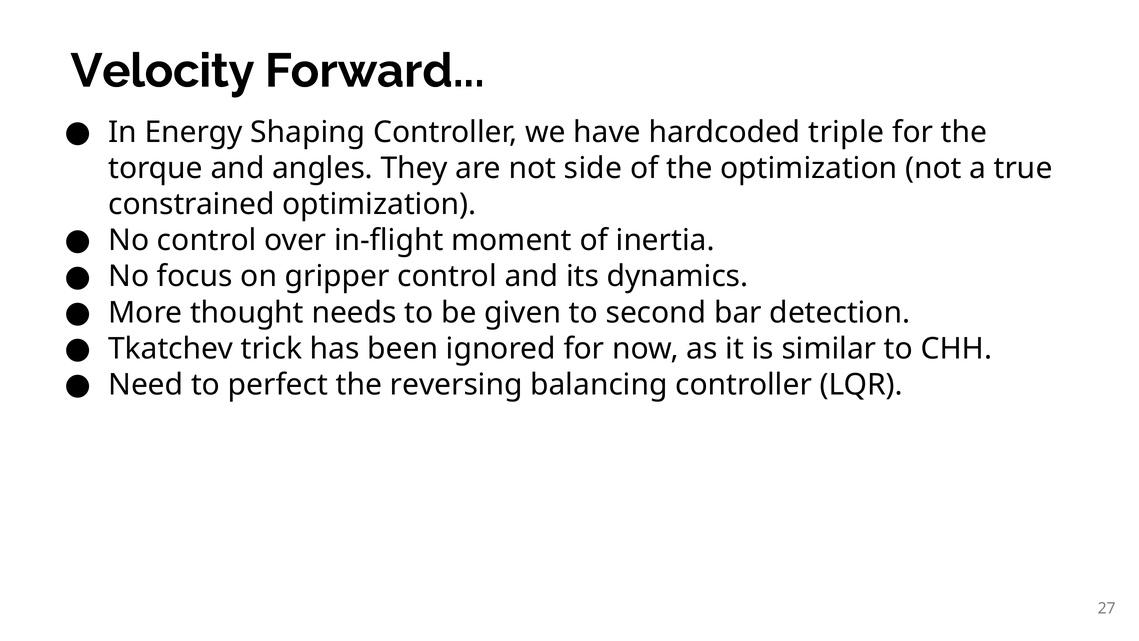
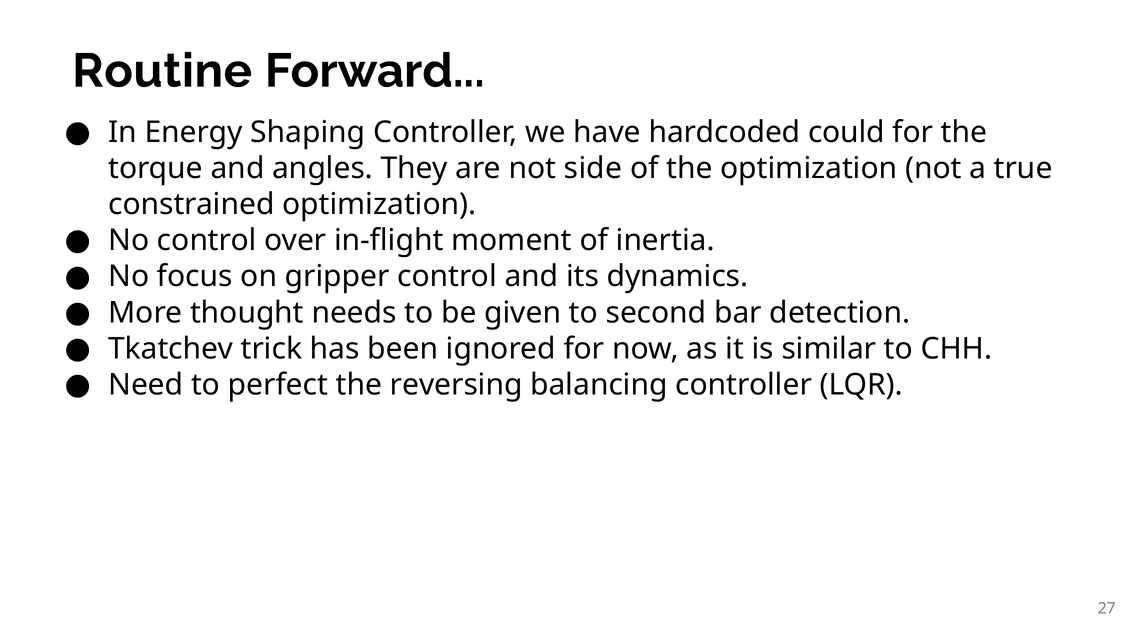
Velocity: Velocity -> Routine
triple: triple -> could
